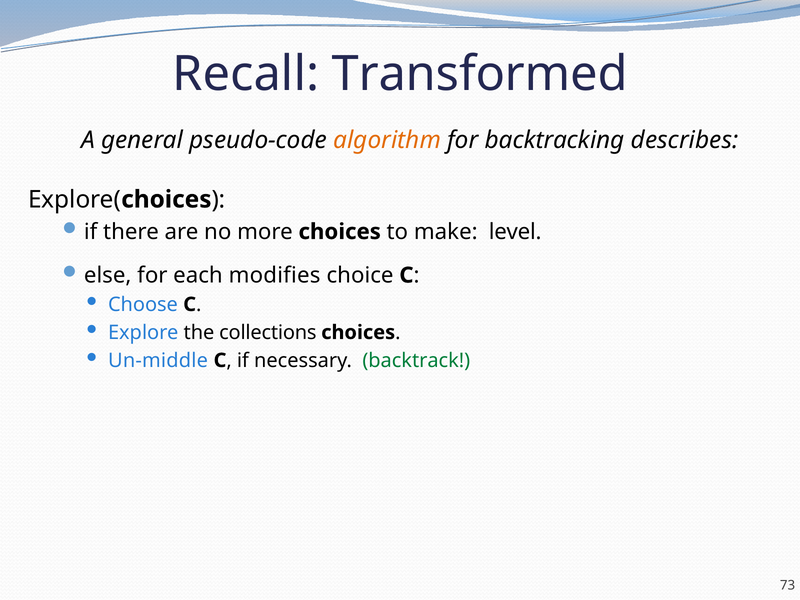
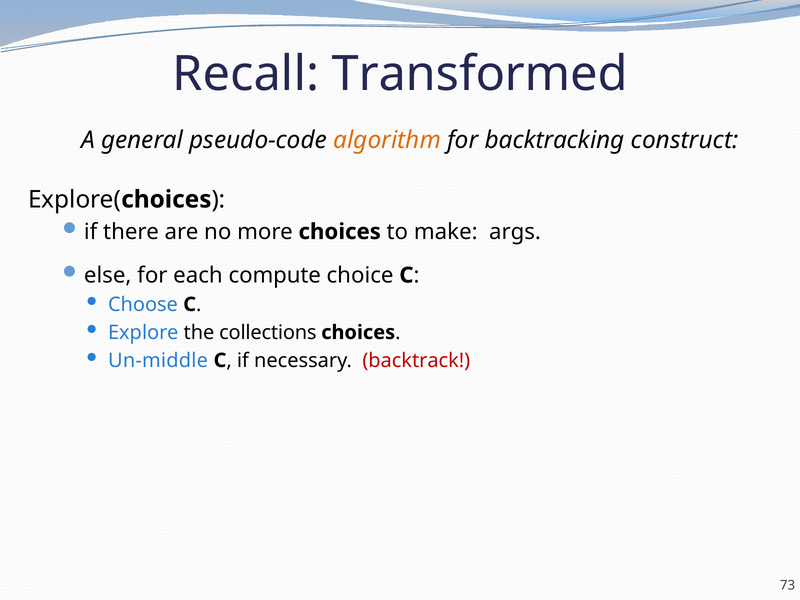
describes: describes -> construct
level: level -> args
modifies: modifies -> compute
backtrack colour: green -> red
